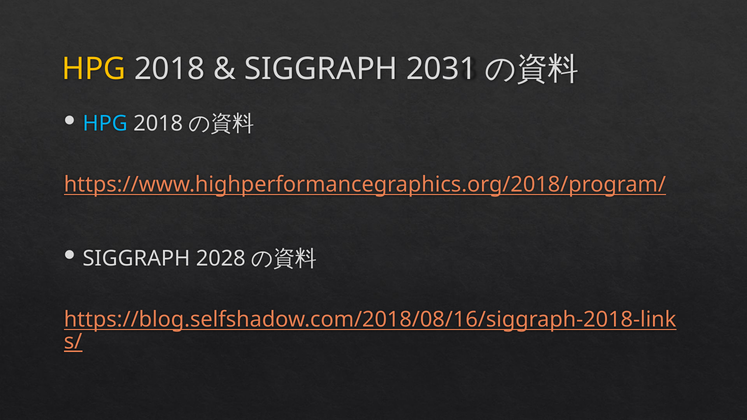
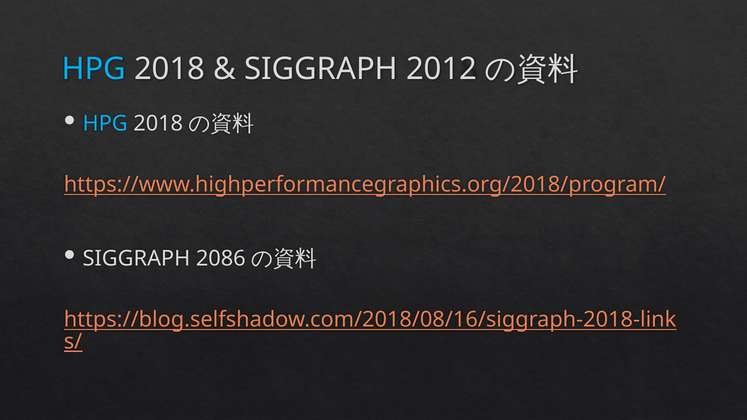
HPG at (94, 69) colour: yellow -> light blue
2031: 2031 -> 2012
2028: 2028 -> 2086
